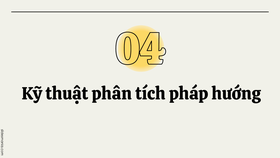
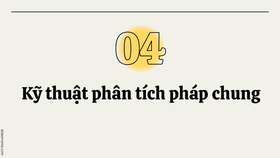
hướng: hướng -> chung
